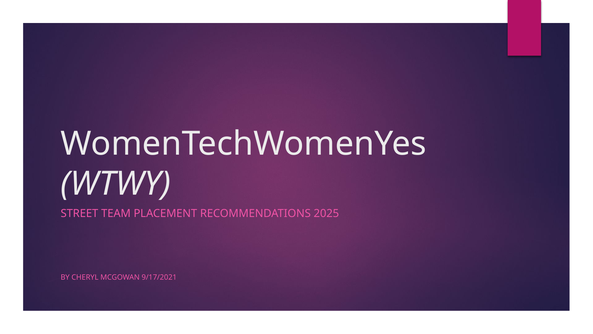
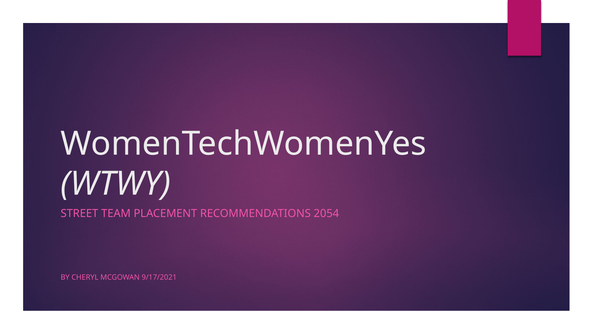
2025: 2025 -> 2054
